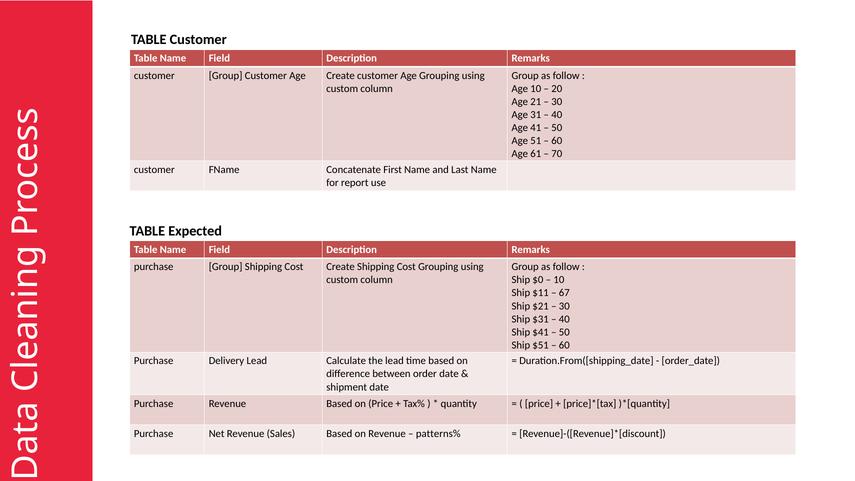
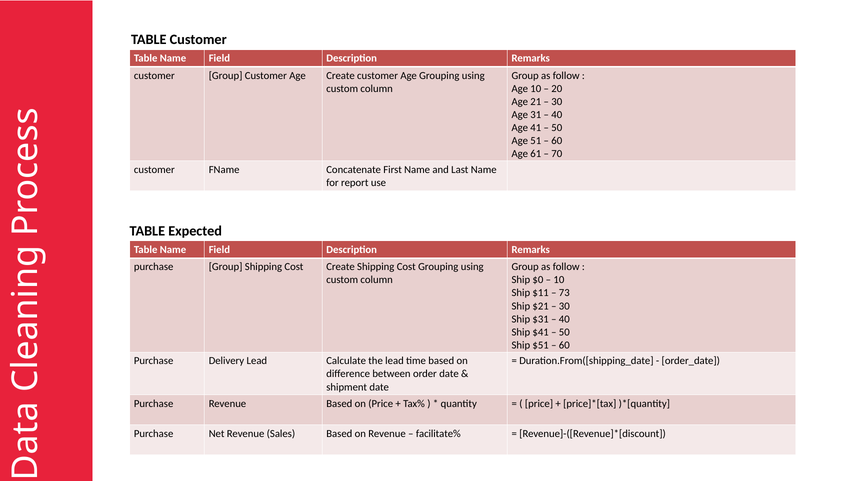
67: 67 -> 73
patterns%: patterns% -> facilitate%
